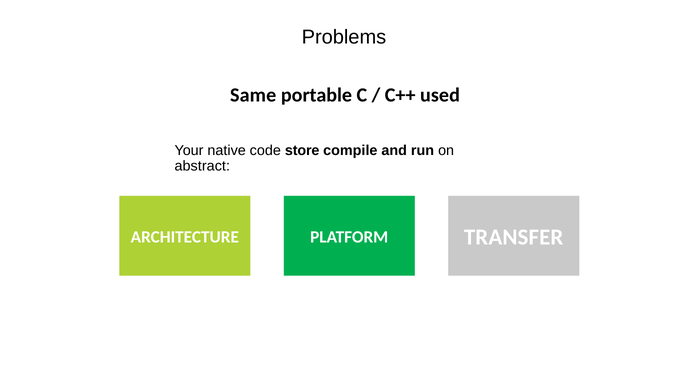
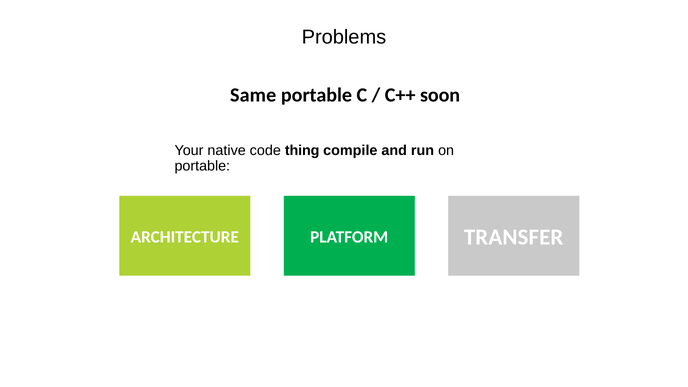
used: used -> soon
store: store -> thing
abstract at (202, 166): abstract -> portable
